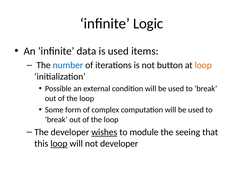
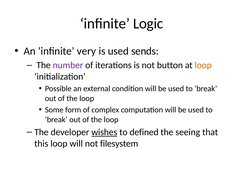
data: data -> very
items: items -> sends
number colour: blue -> purple
module: module -> defined
loop at (59, 143) underline: present -> none
not developer: developer -> filesystem
